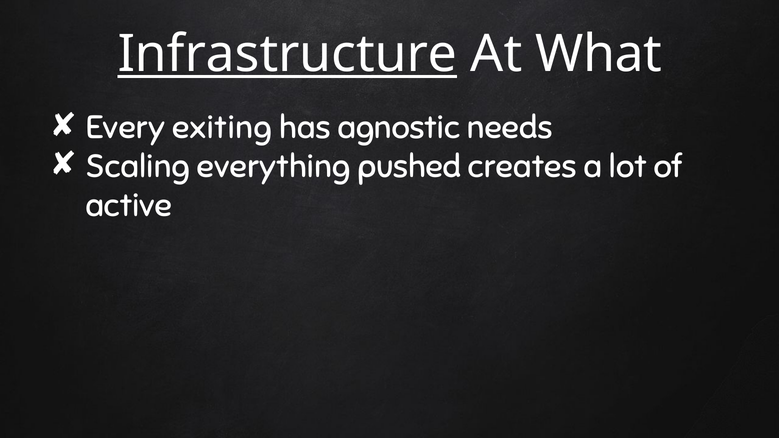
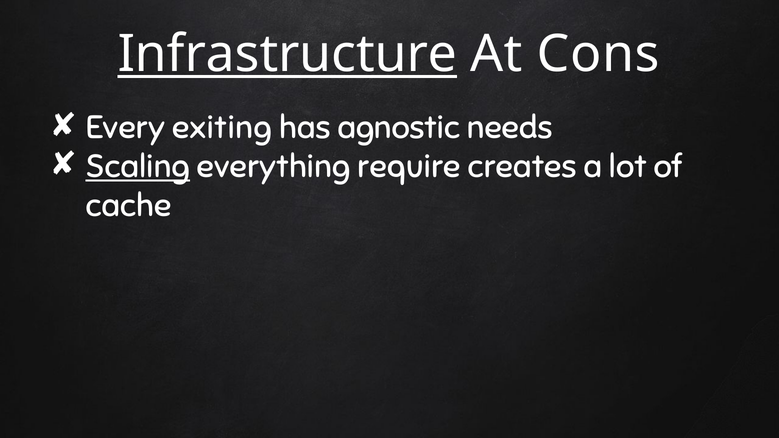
What: What -> Cons
Scaling underline: none -> present
pushed: pushed -> require
active: active -> cache
